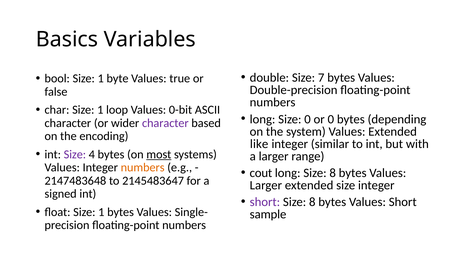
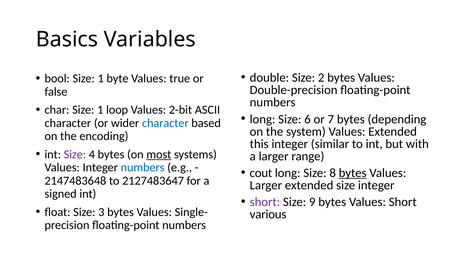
7: 7 -> 2
0-bit: 0-bit -> 2-bit
Size 0: 0 -> 6
or 0: 0 -> 7
character at (165, 123) colour: purple -> blue
like: like -> this
numbers at (143, 167) colour: orange -> blue
bytes at (353, 173) underline: none -> present
2145483647: 2145483647 -> 2127483647
8 at (312, 202): 8 -> 9
float Size 1: 1 -> 3
sample: sample -> various
